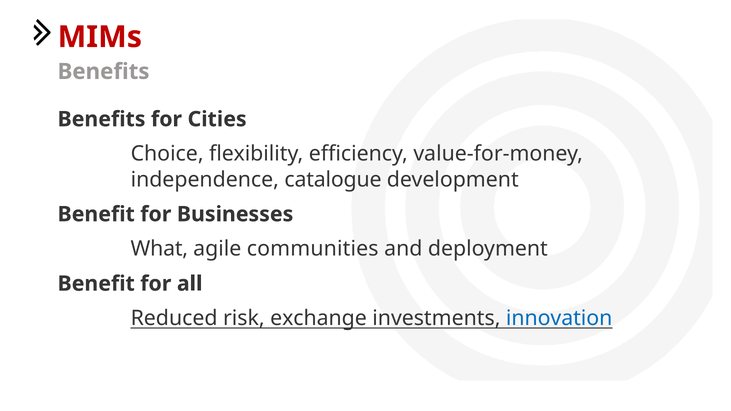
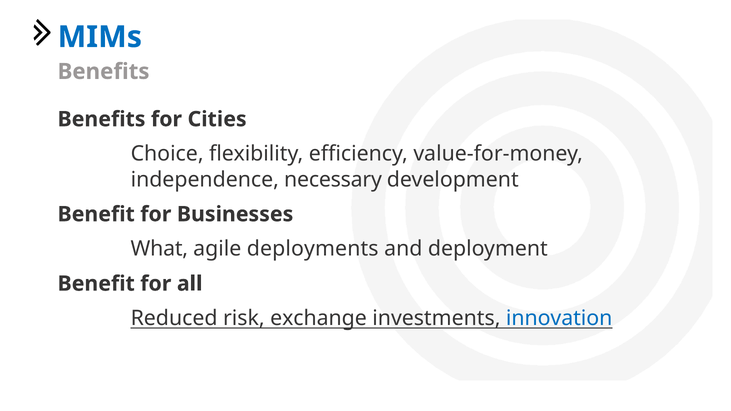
MIMs colour: red -> blue
catalogue: catalogue -> necessary
communities: communities -> deployments
